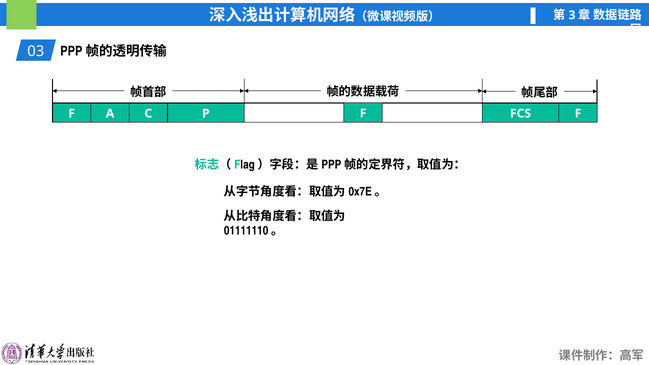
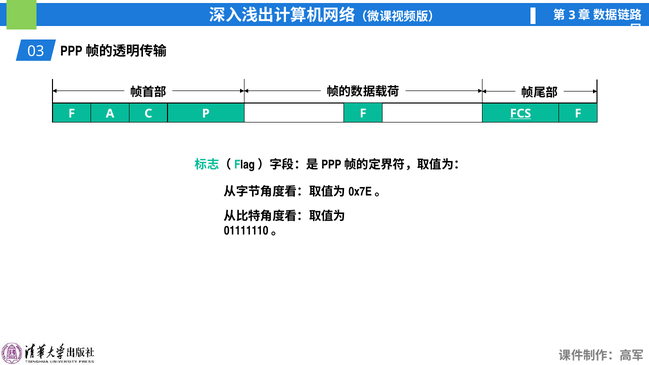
FCS underline: none -> present
